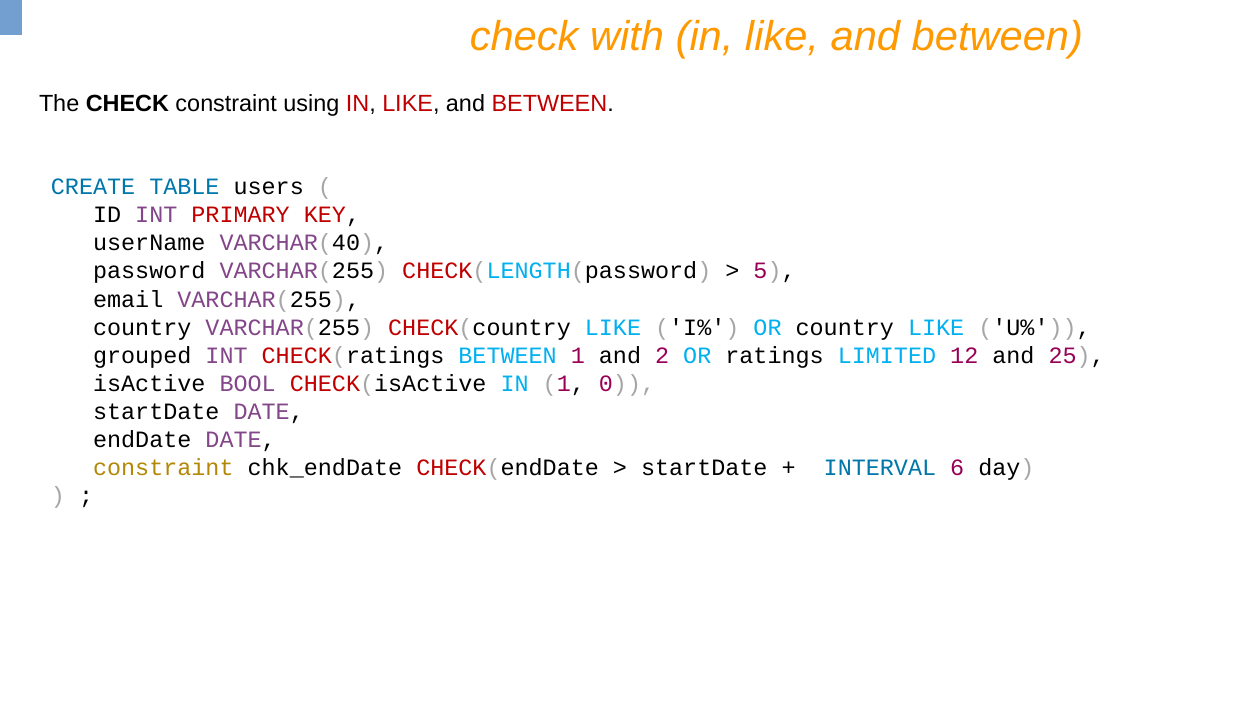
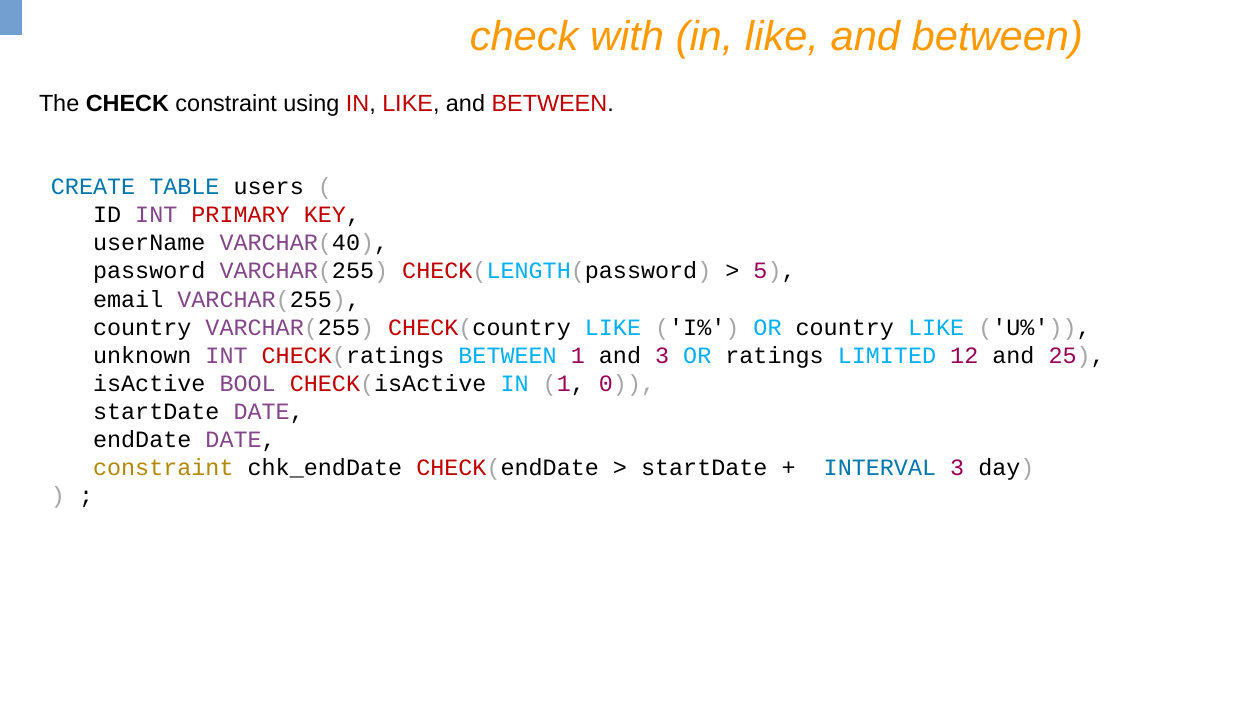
grouped: grouped -> unknown
and 2: 2 -> 3
INTERVAL 6: 6 -> 3
